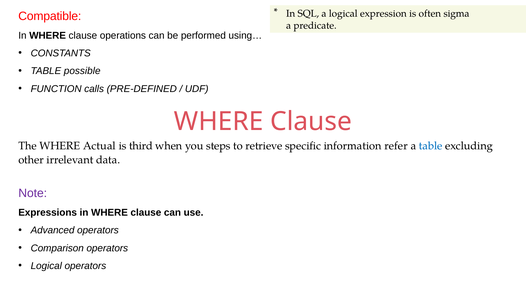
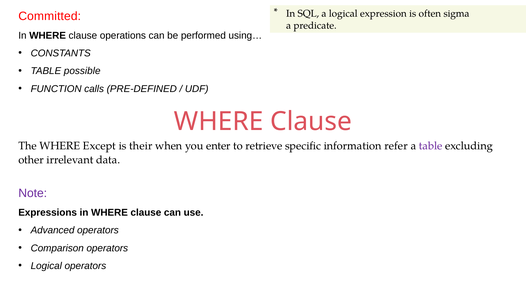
Compatible: Compatible -> Committed
Actual: Actual -> Except
third: third -> their
steps: steps -> enter
table at (431, 146) colour: blue -> purple
